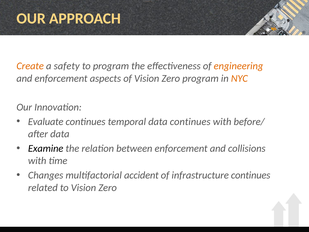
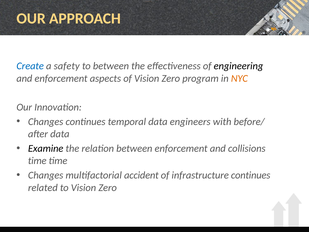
Create colour: orange -> blue
to program: program -> between
engineering colour: orange -> black
Evaluate at (46, 122): Evaluate -> Changes
data continues: continues -> engineers
with at (37, 161): with -> time
